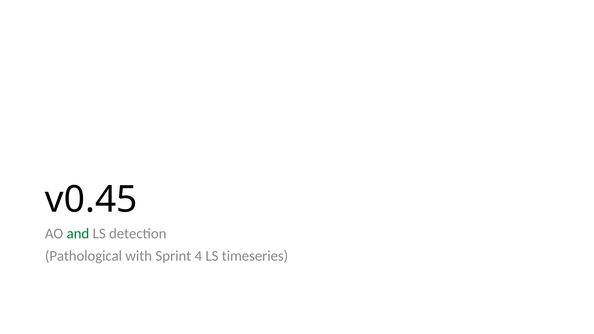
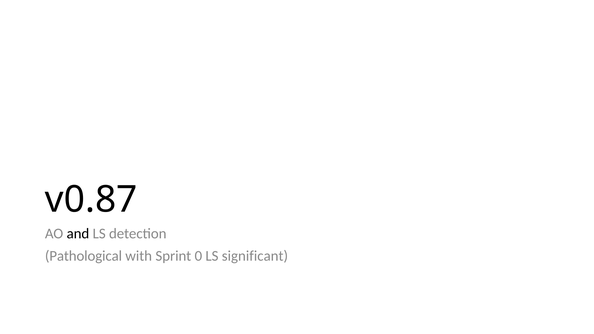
v0.45: v0.45 -> v0.87
and colour: green -> black
4: 4 -> 0
timeseries: timeseries -> significant
